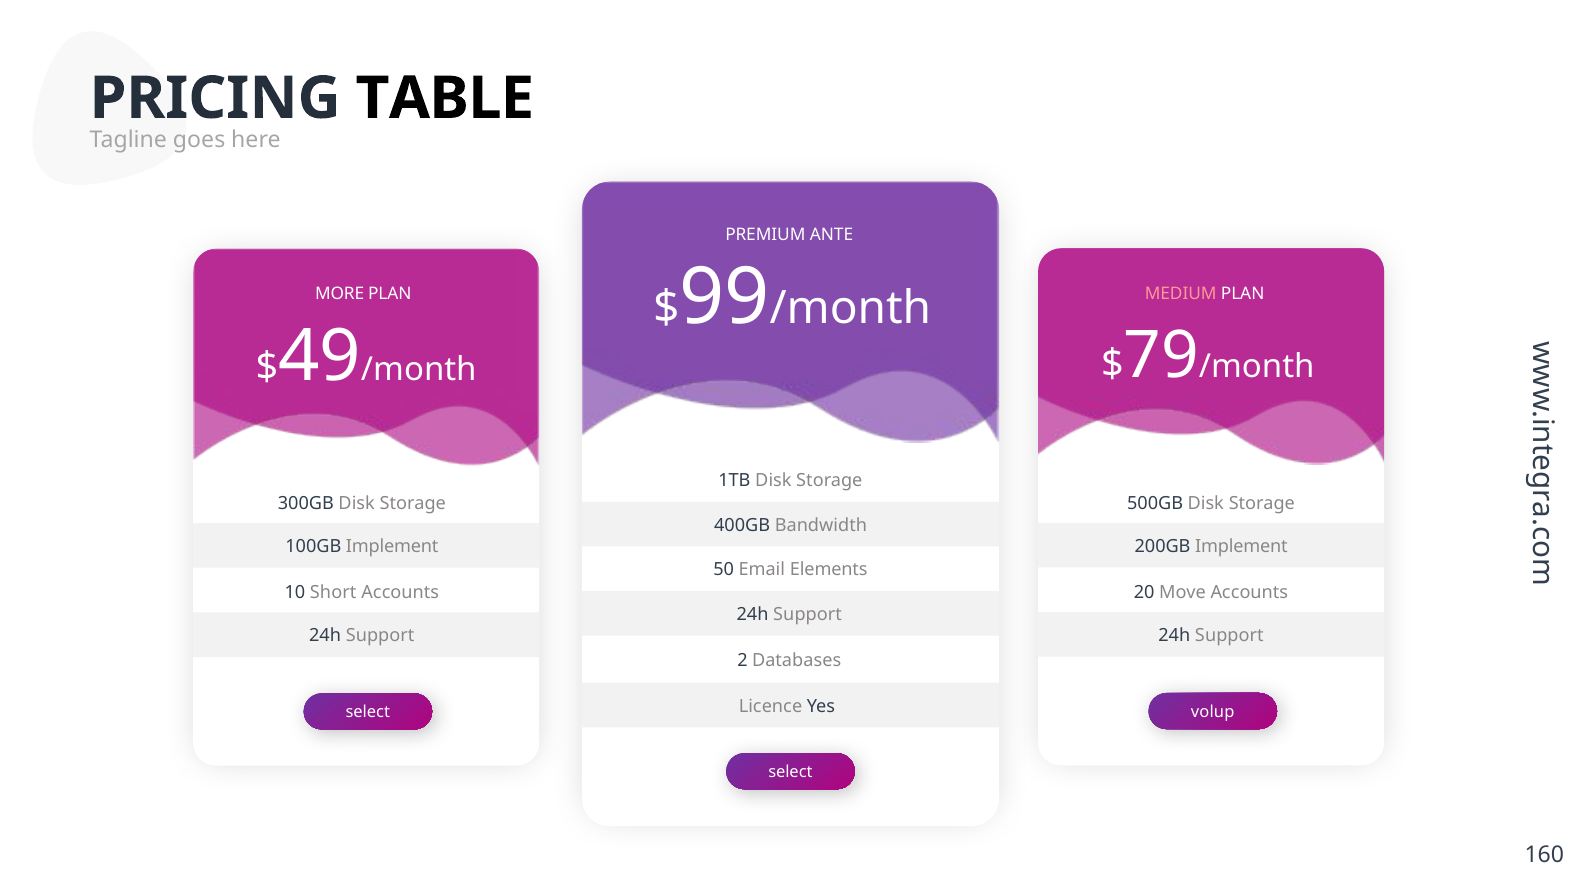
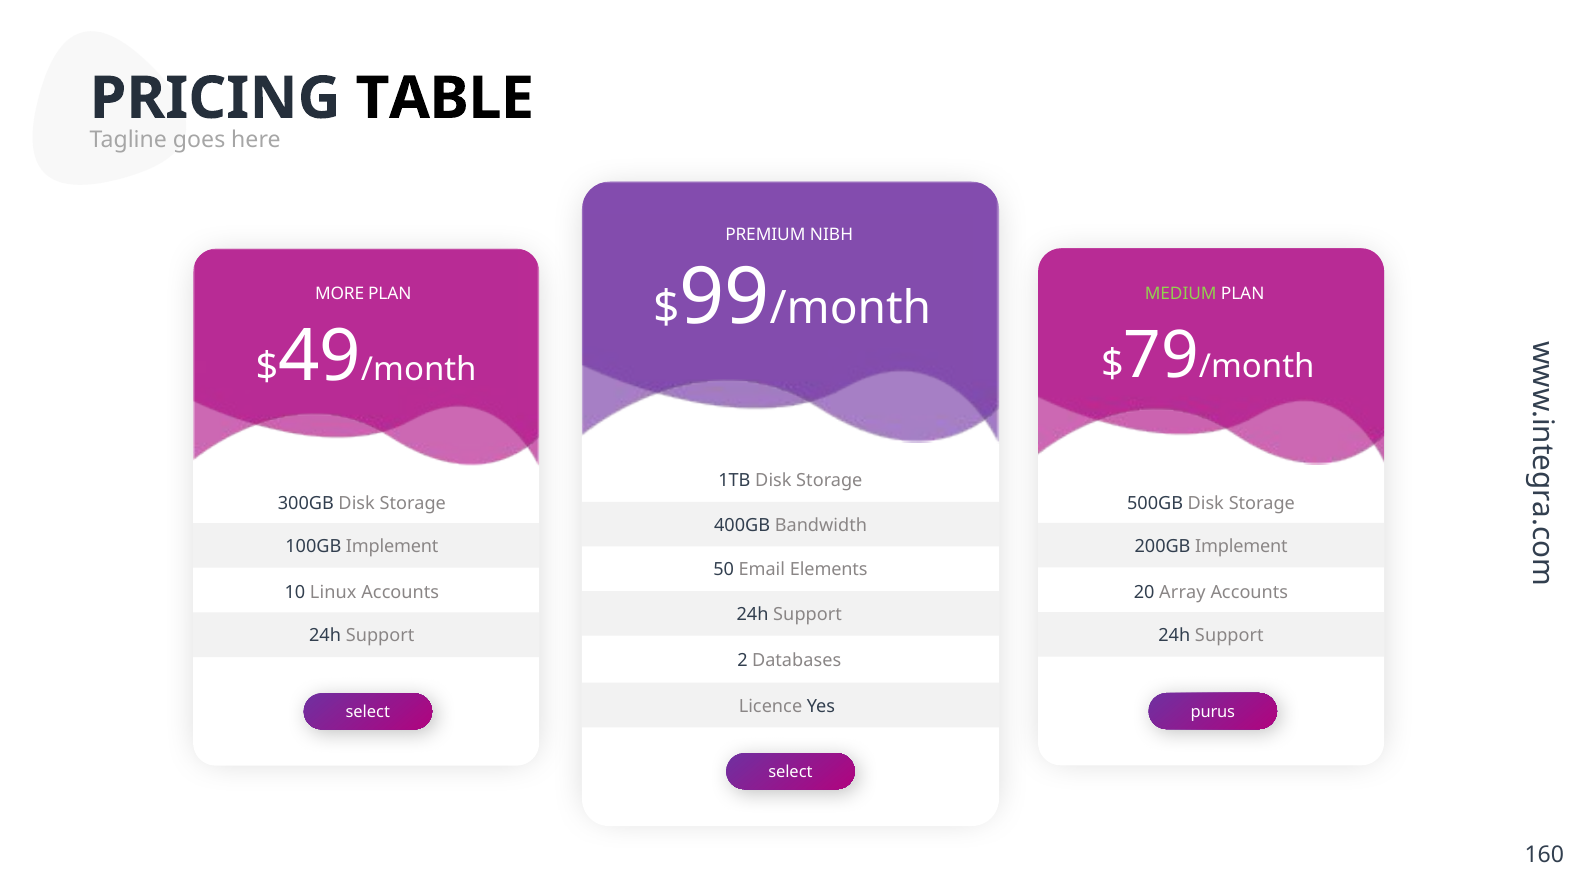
ANTE: ANTE -> NIBH
MEDIUM colour: pink -> light green
Short: Short -> Linux
Move: Move -> Array
volup: volup -> purus
